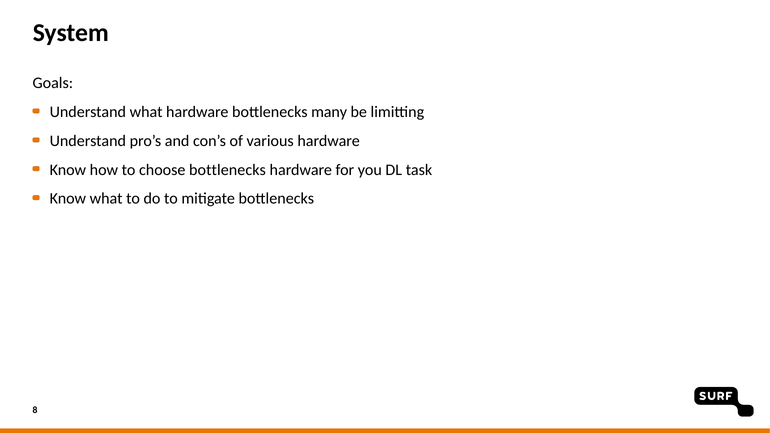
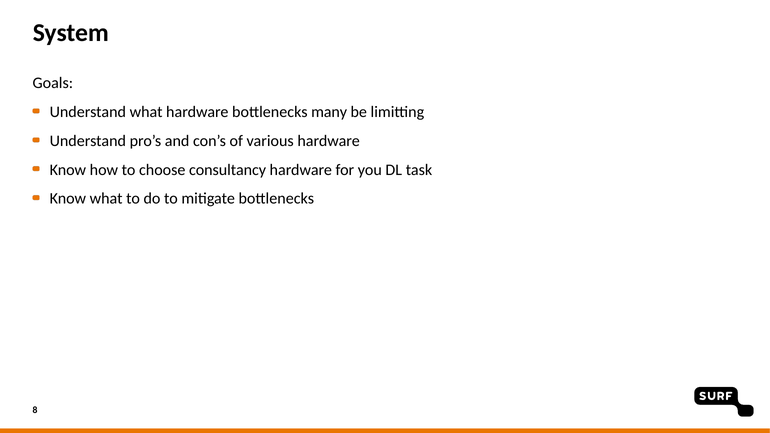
choose bottlenecks: bottlenecks -> consultancy
